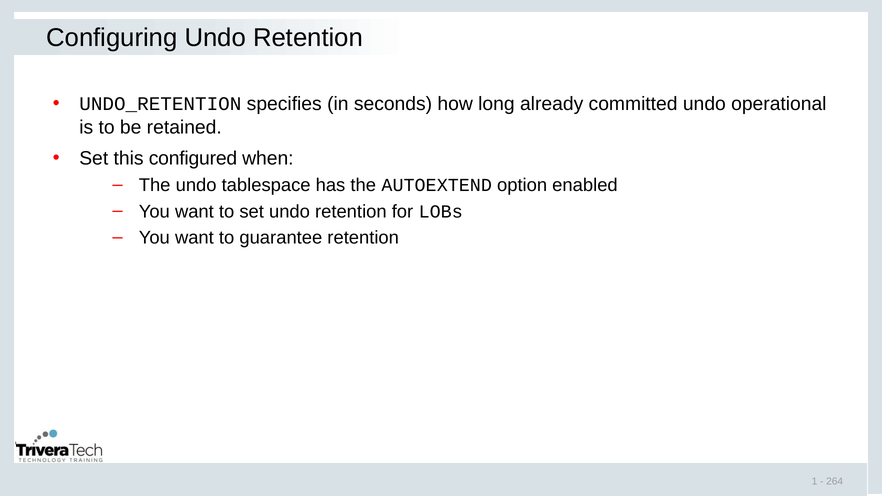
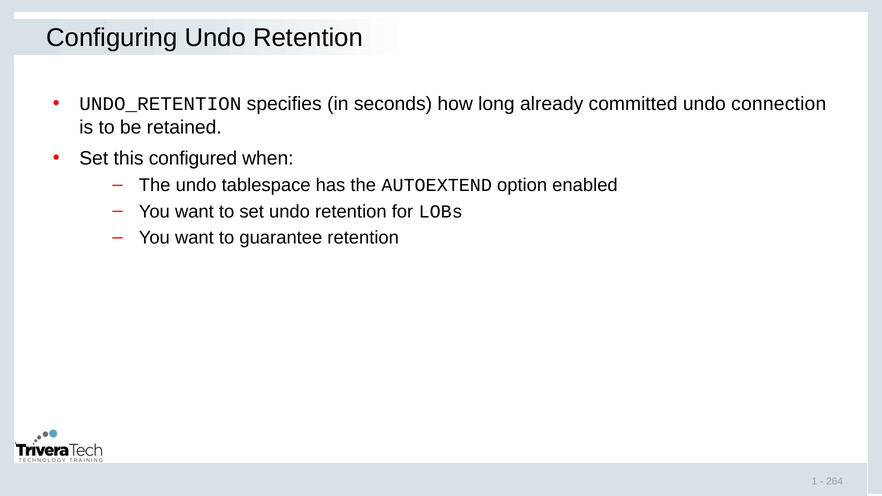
operational: operational -> connection
